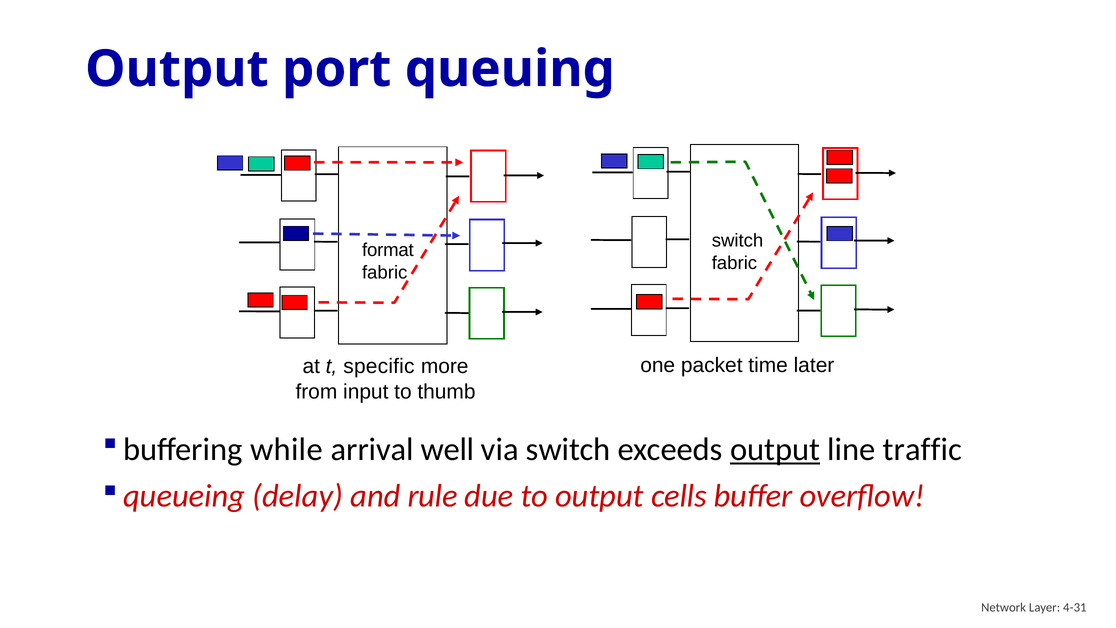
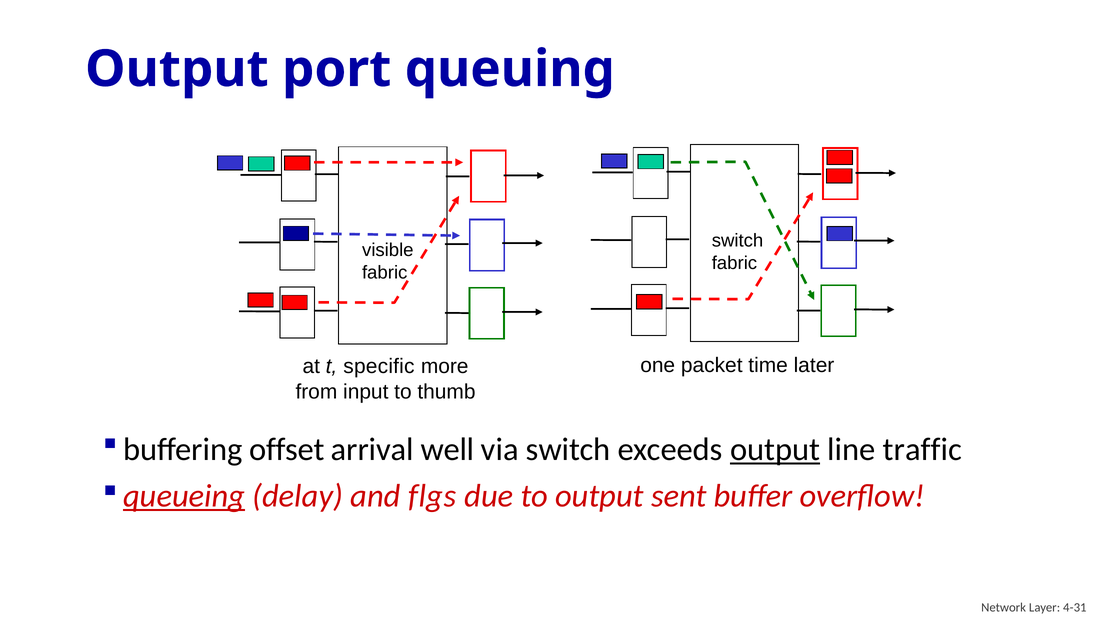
format: format -> visible
while: while -> offset
queueing underline: none -> present
rule: rule -> flgs
cells: cells -> sent
